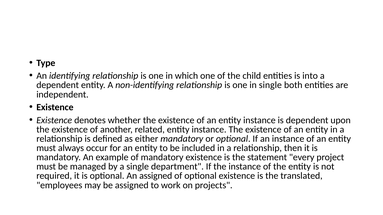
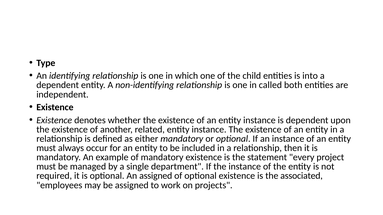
in single: single -> called
translated: translated -> associated
